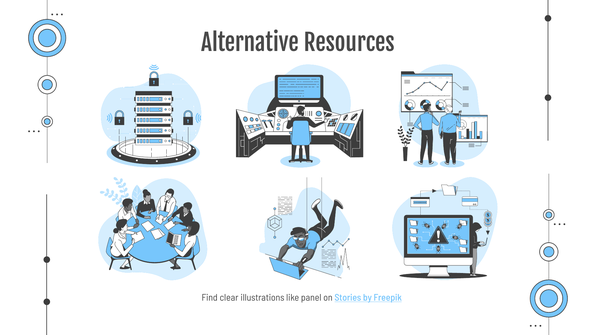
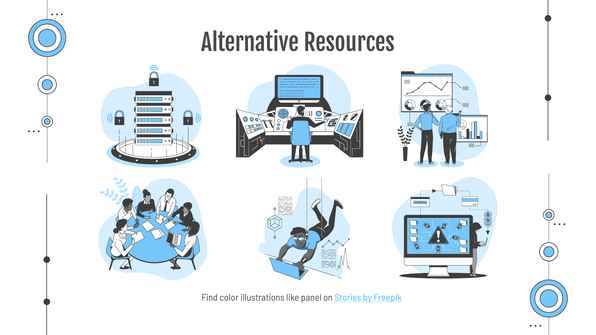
clear: clear -> color
